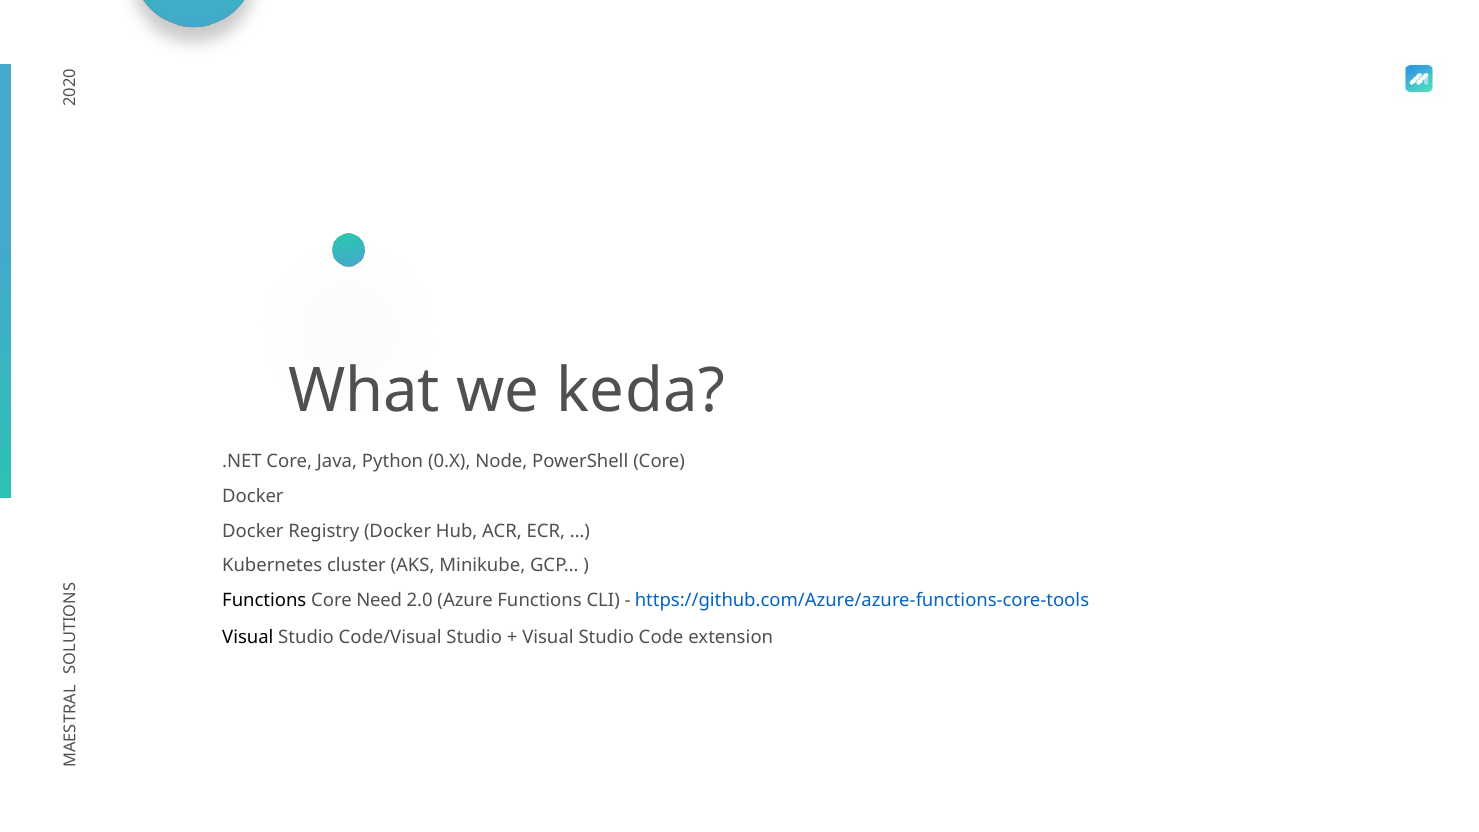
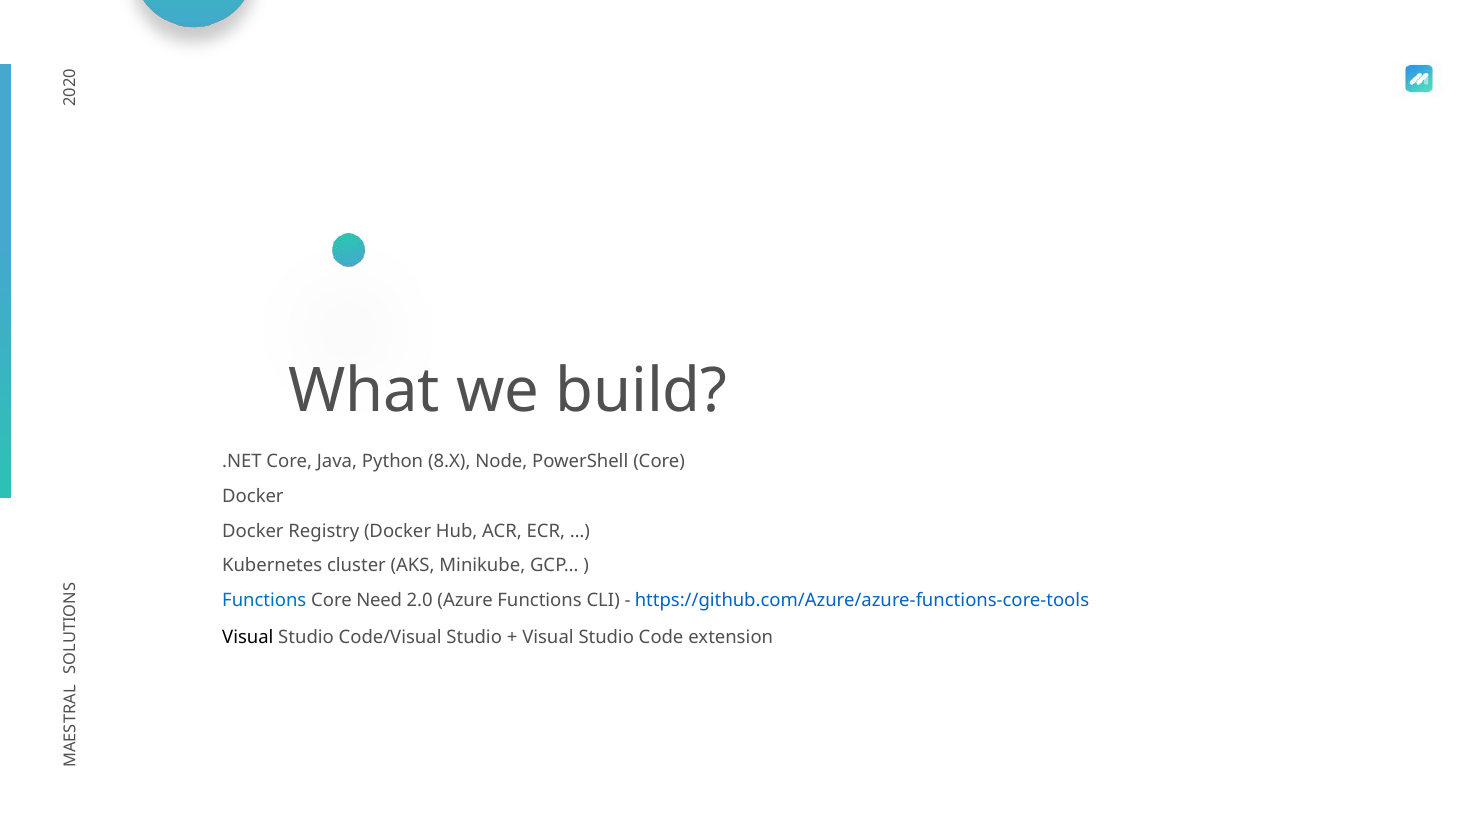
keda: keda -> build
0.X: 0.X -> 8.X
Functions at (264, 600) colour: black -> blue
